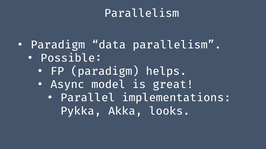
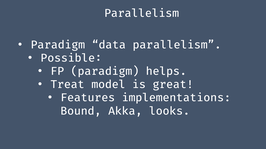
Async: Async -> Treat
Parallel: Parallel -> Features
Pykka: Pykka -> Bound
